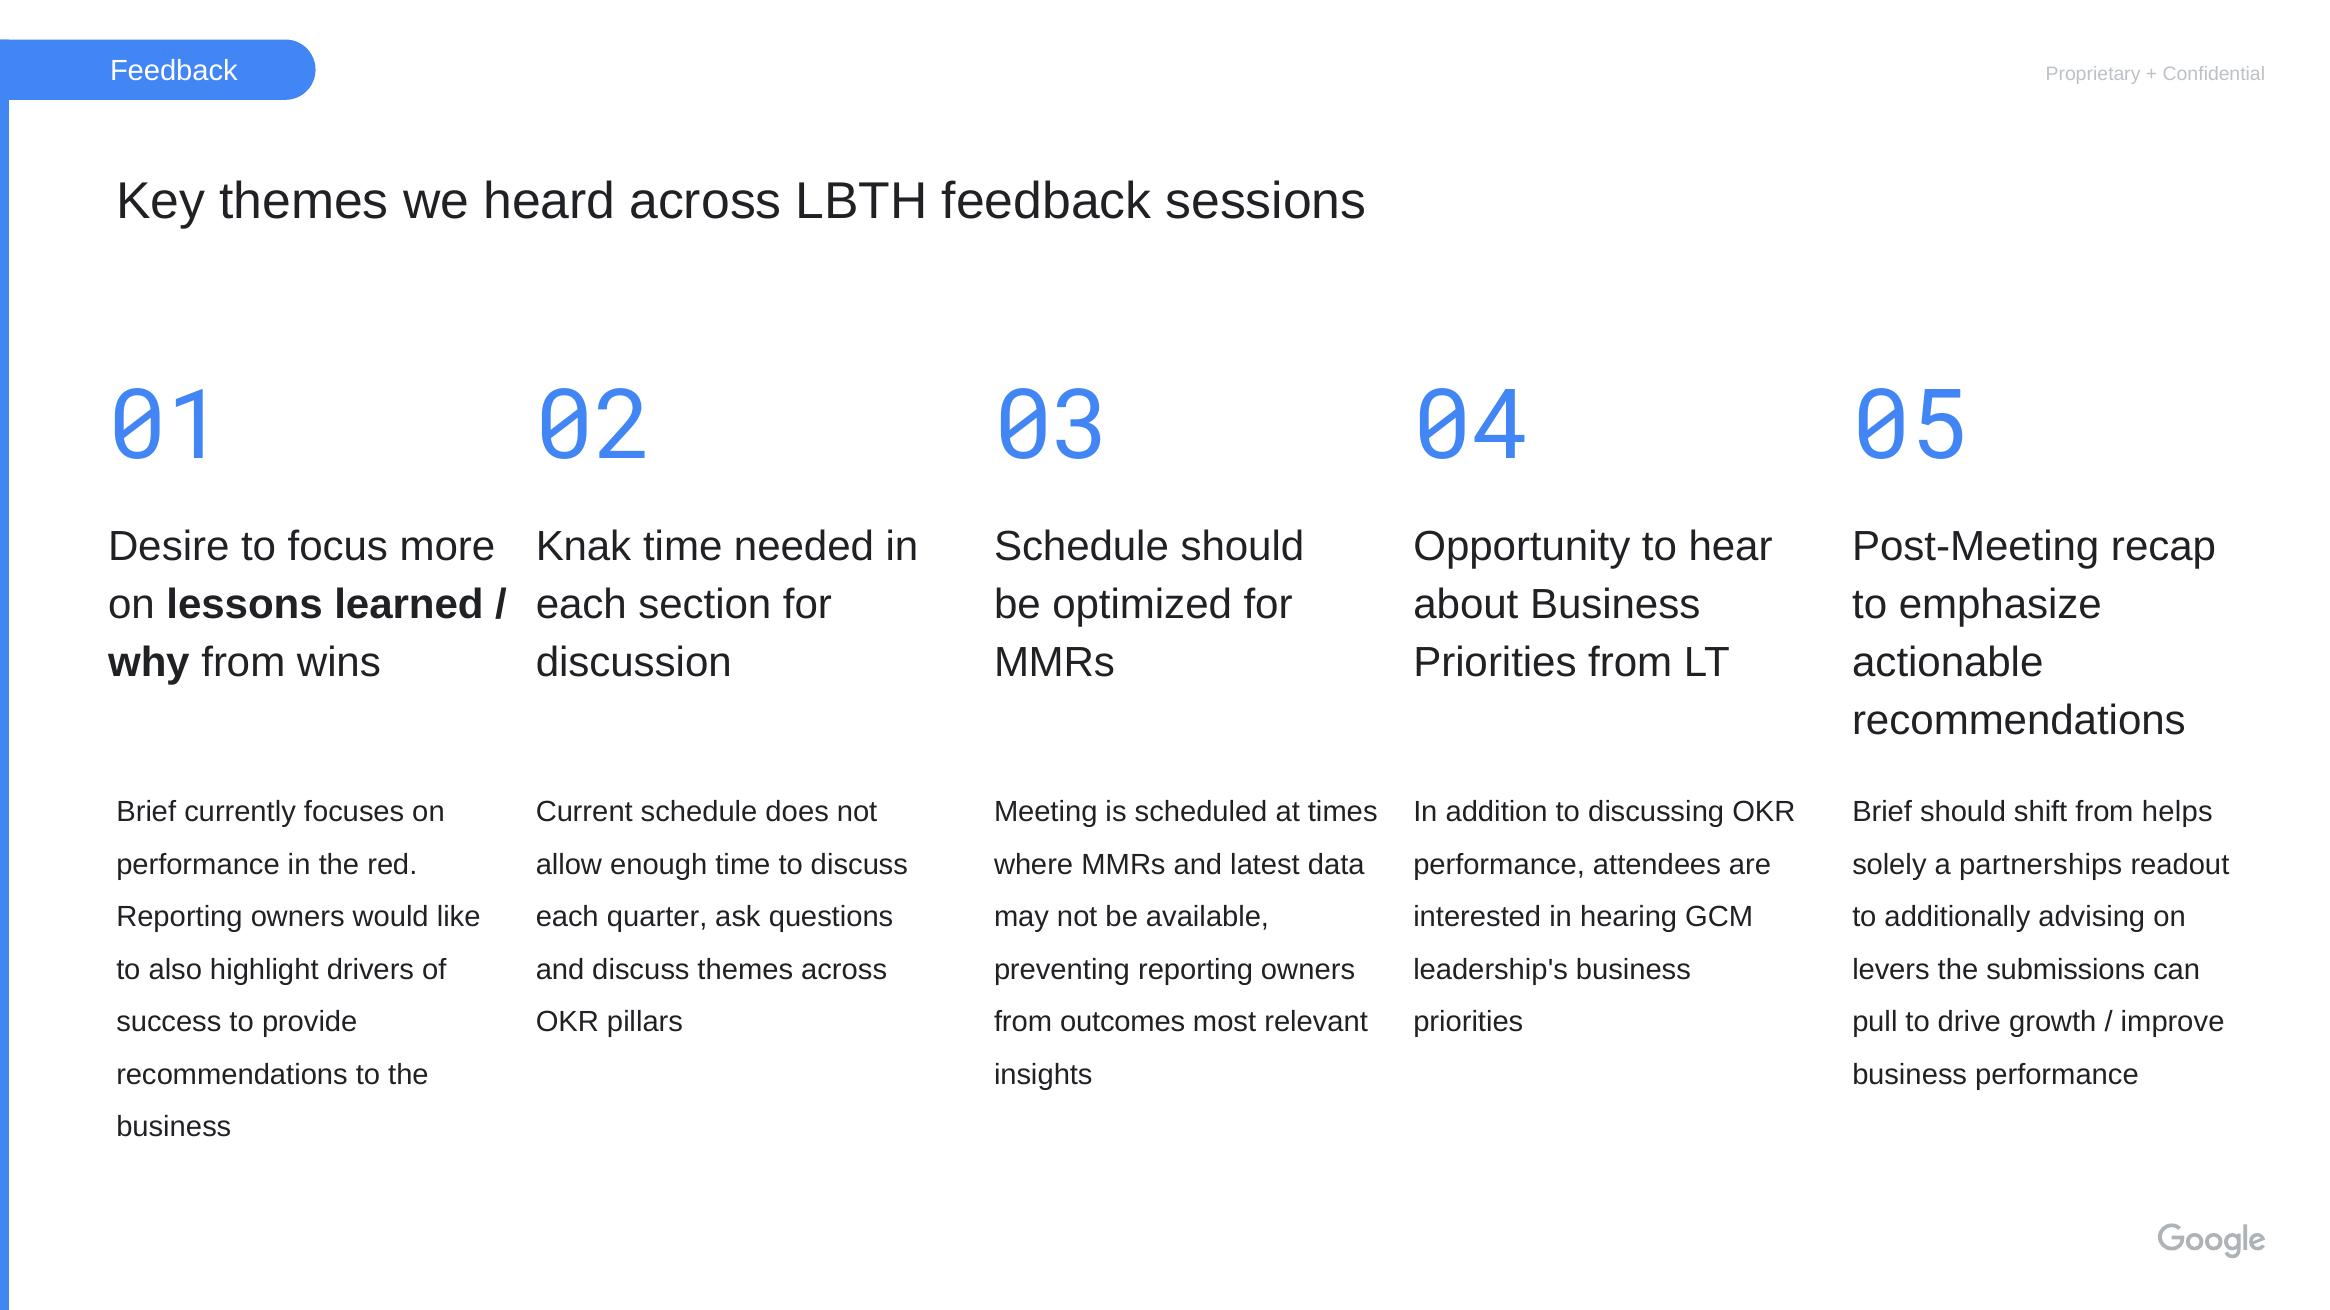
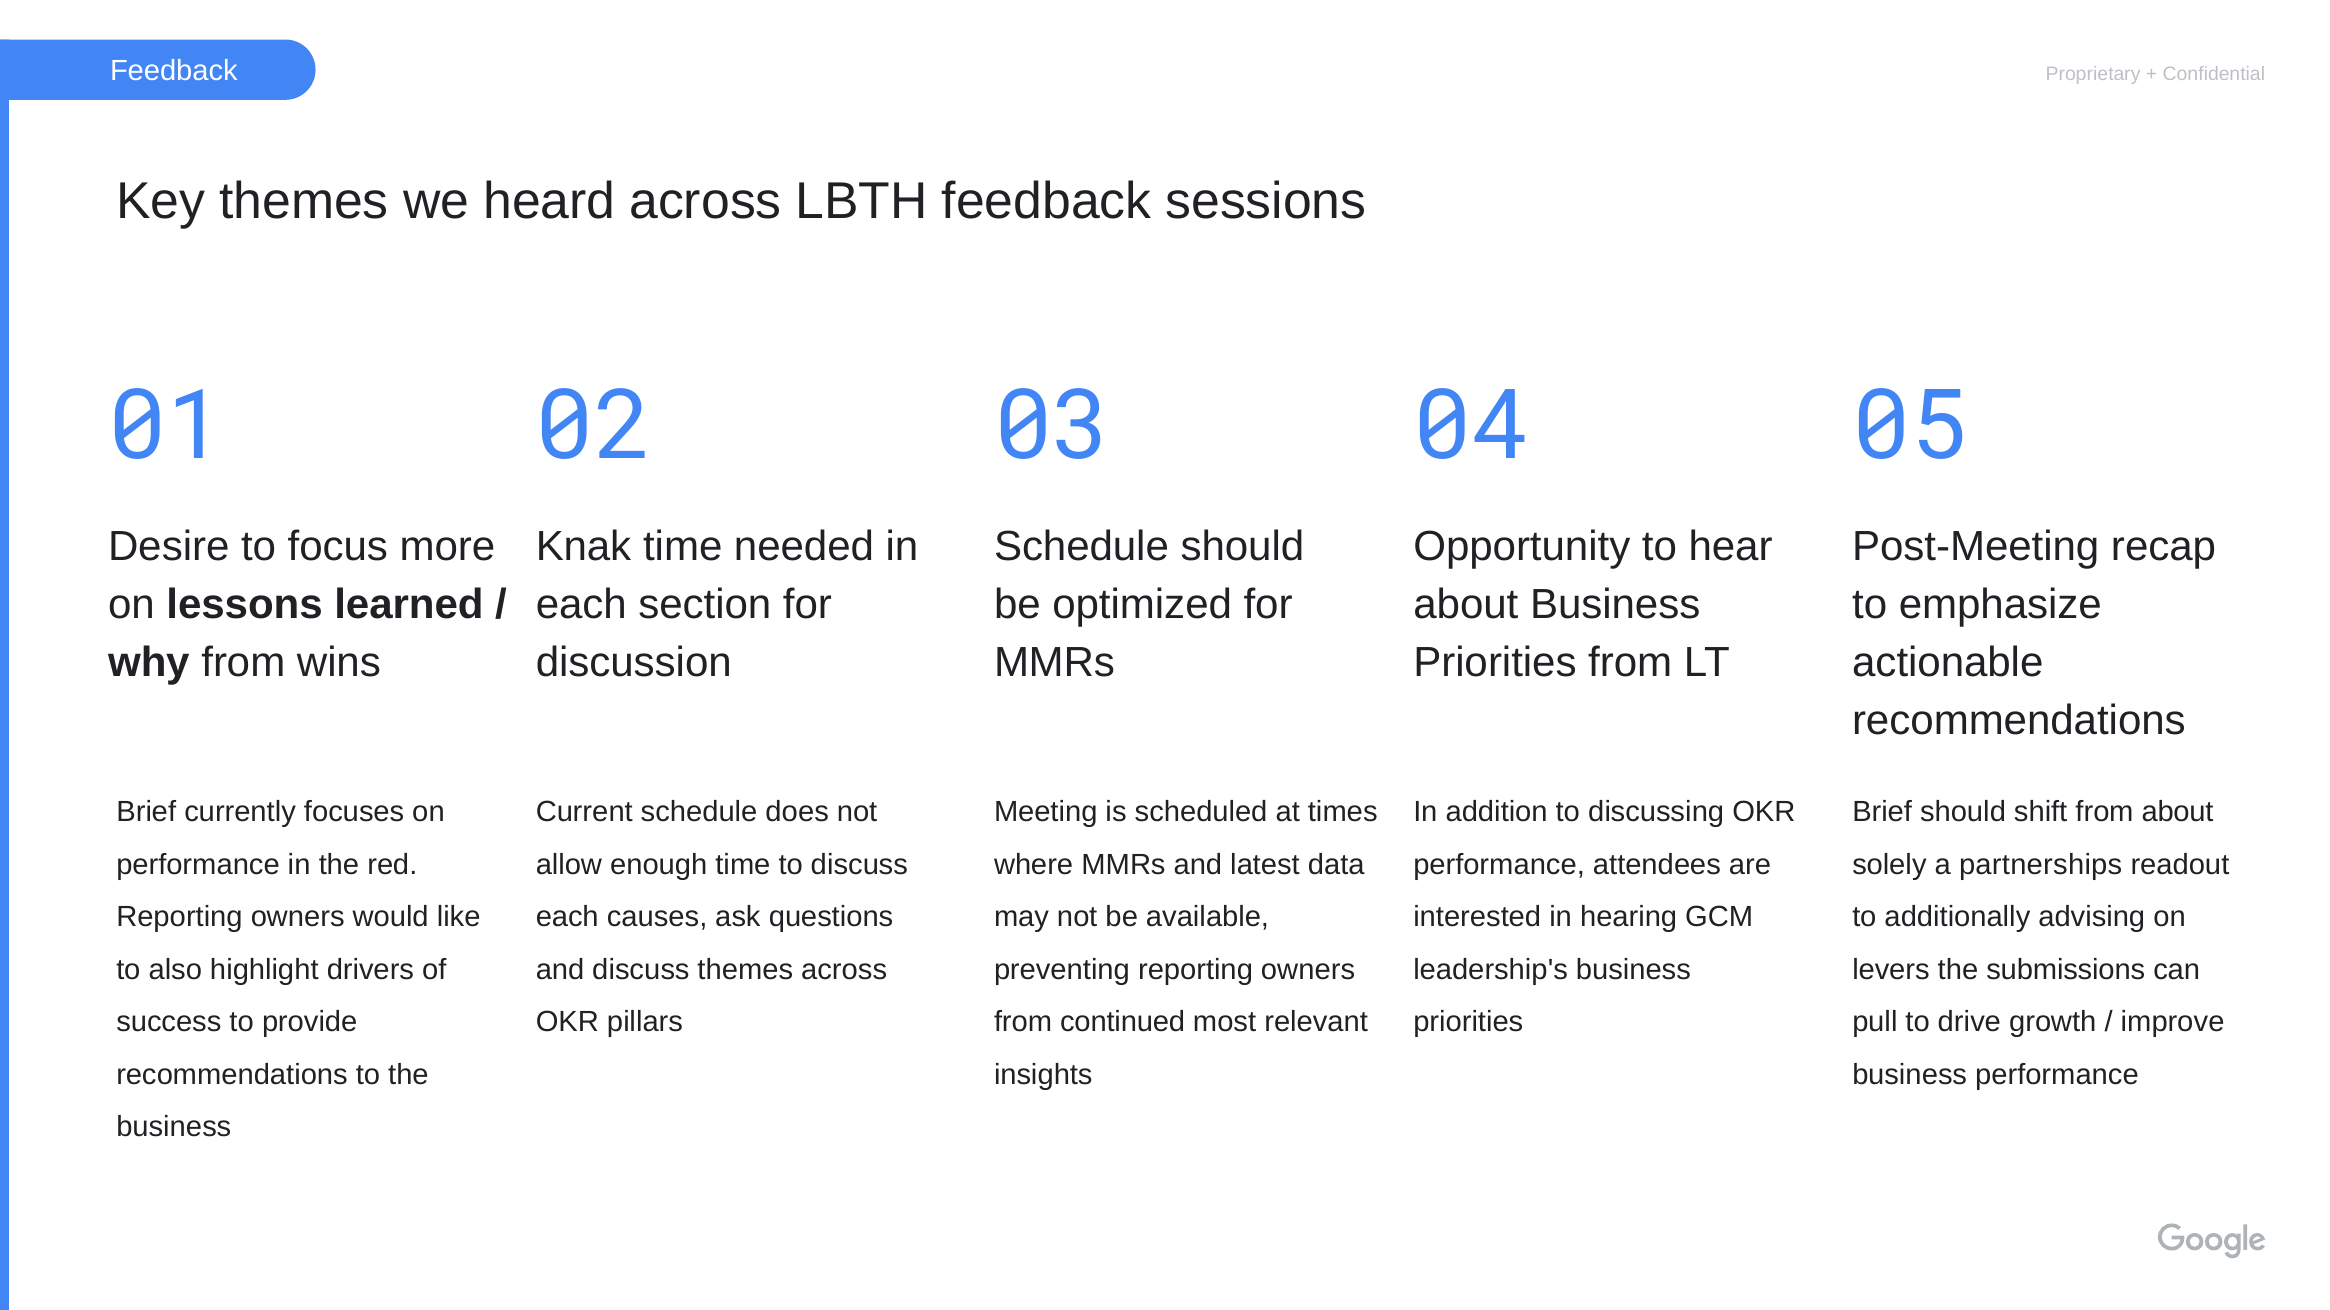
from helps: helps -> about
quarter: quarter -> causes
outcomes: outcomes -> continued
